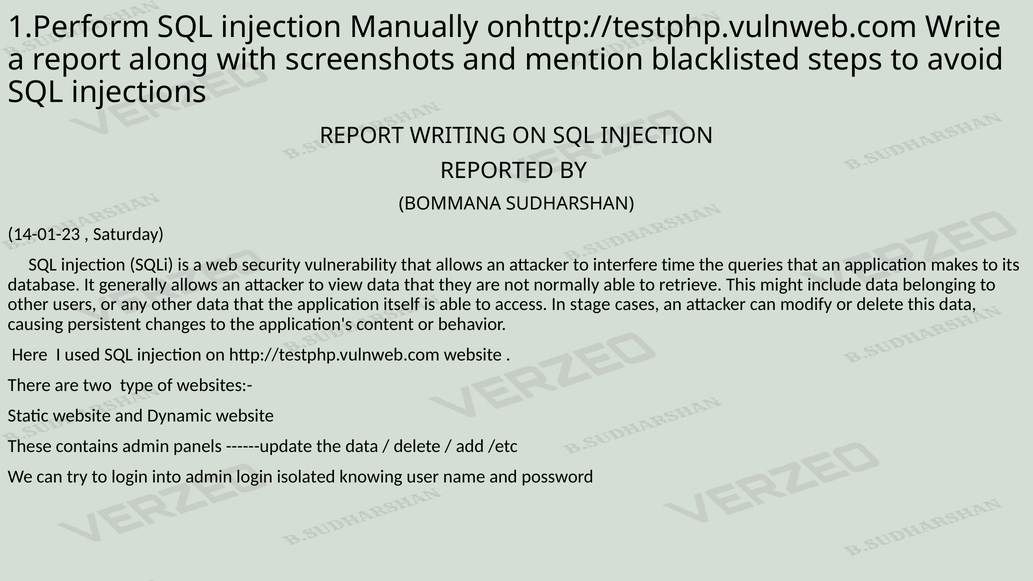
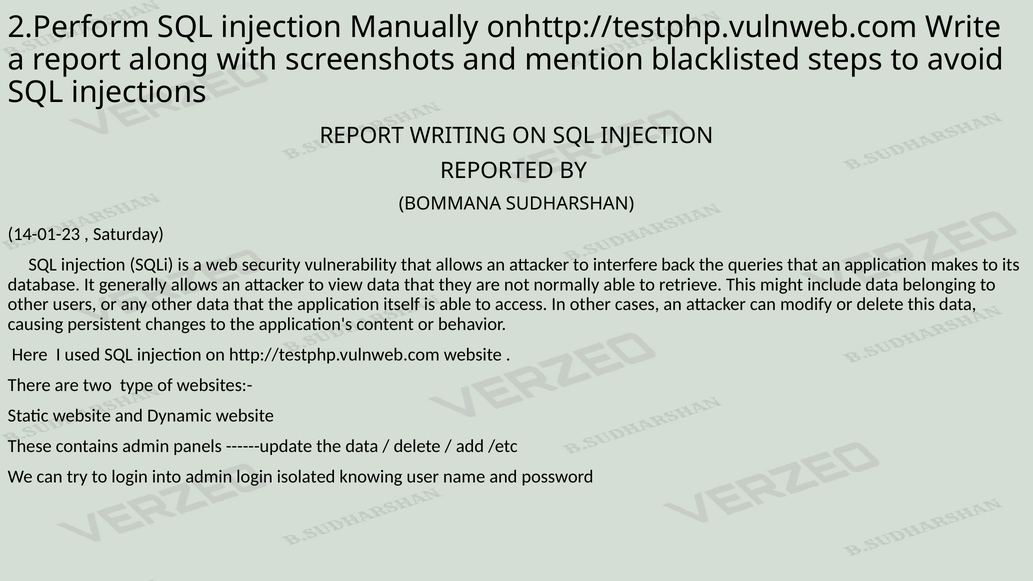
1.Perform: 1.Perform -> 2.Perform
time: time -> back
In stage: stage -> other
